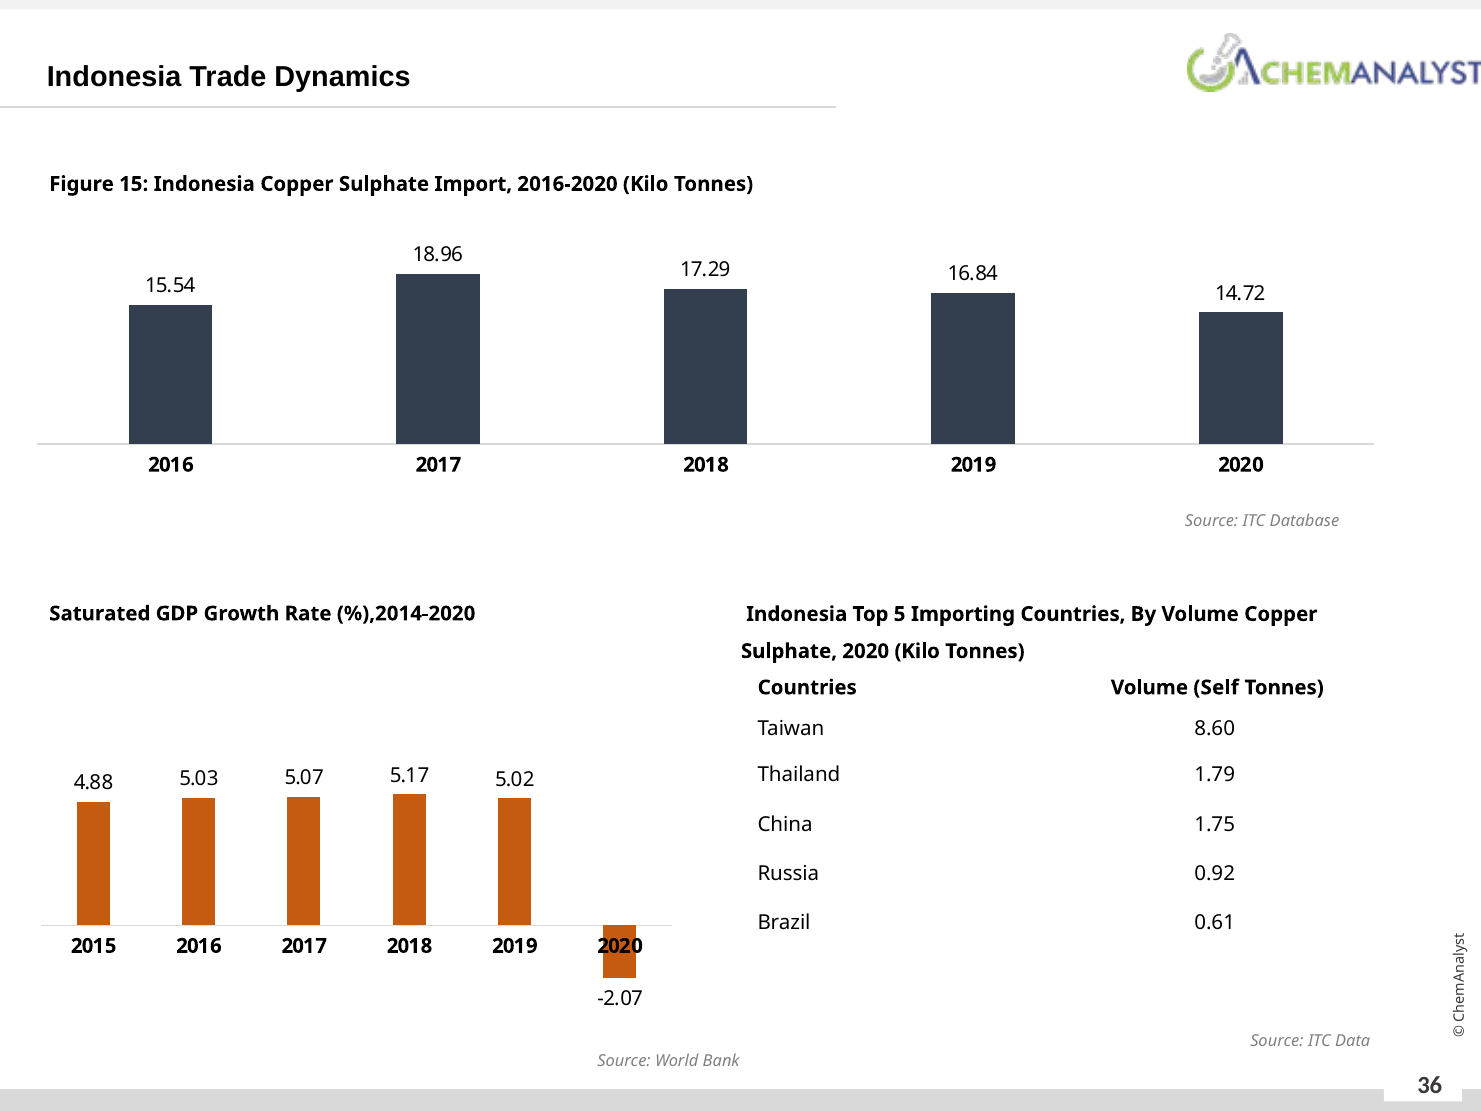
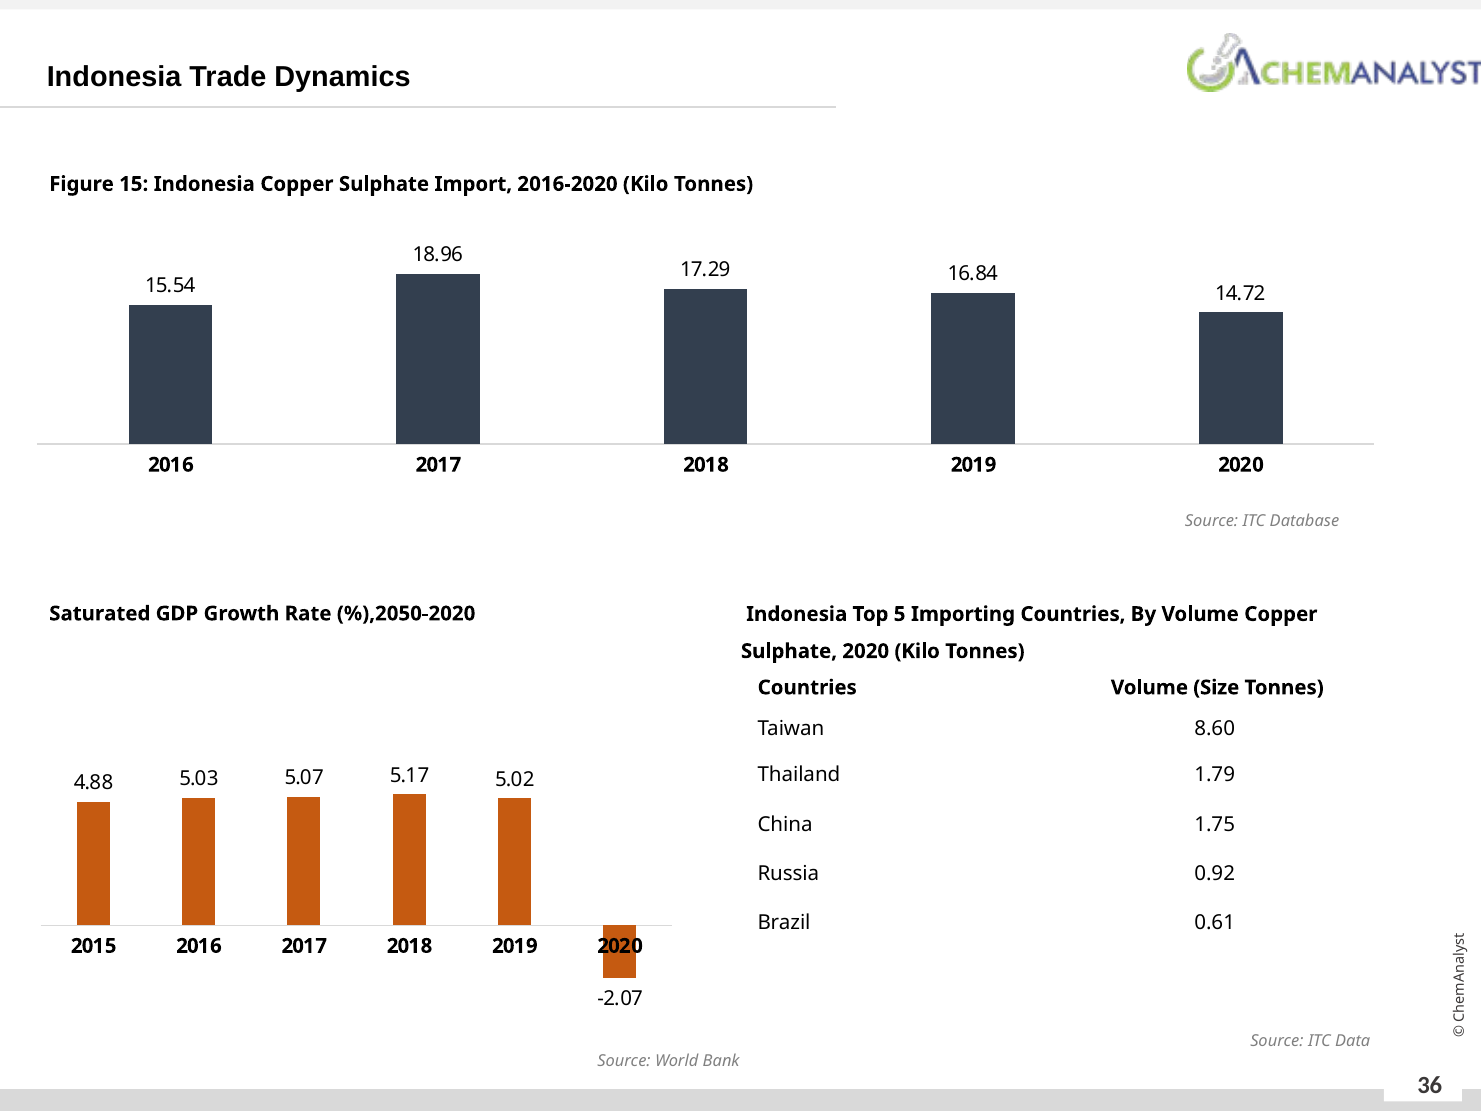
%),2014-2020: %),2014-2020 -> %),2050-2020
Self: Self -> Size
